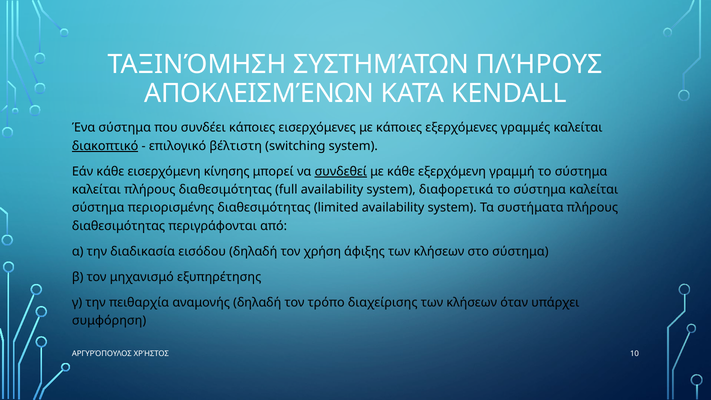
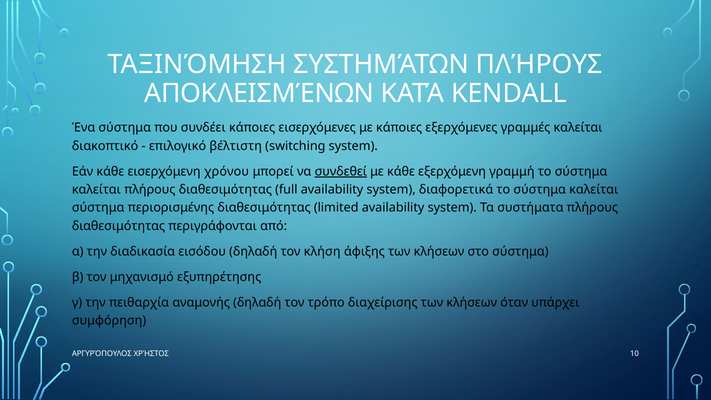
διακοπτικό underline: present -> none
κίνησης: κίνησης -> χρόνου
χρήση: χρήση -> κλήση
